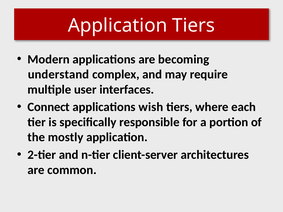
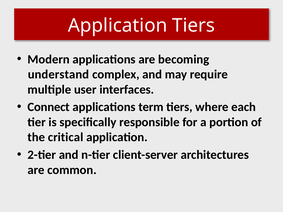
wish: wish -> term
mostly: mostly -> critical
